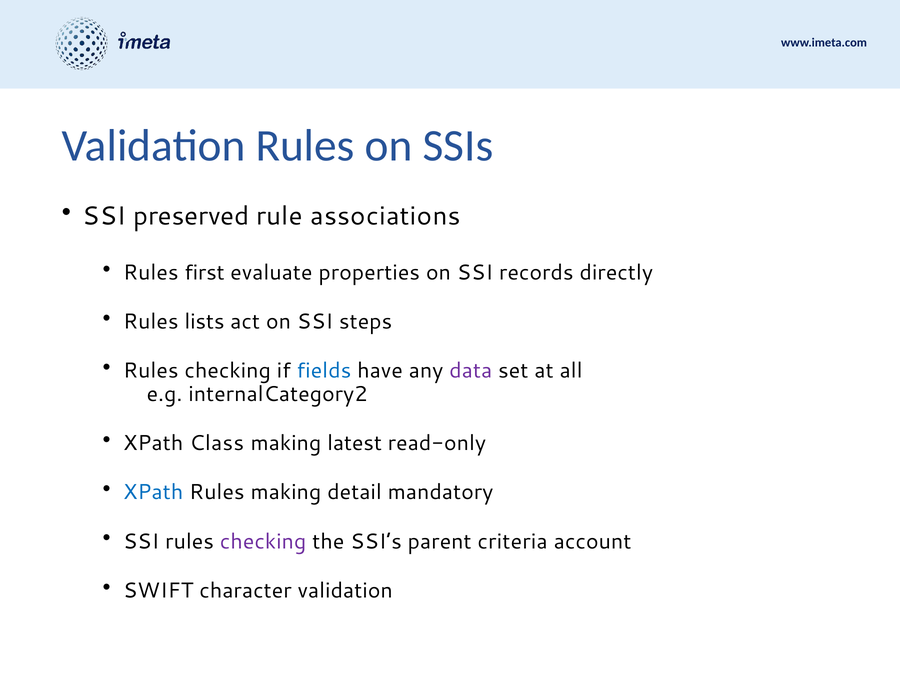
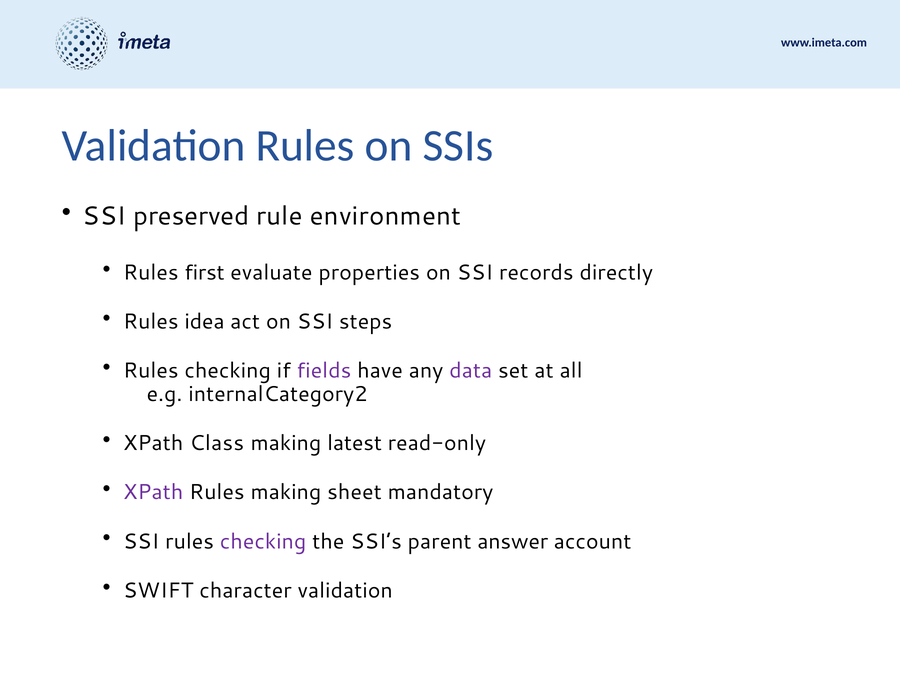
associations: associations -> environment
lists: lists -> idea
fields colour: blue -> purple
XPath at (153, 492) colour: blue -> purple
detail: detail -> sheet
criteria: criteria -> answer
